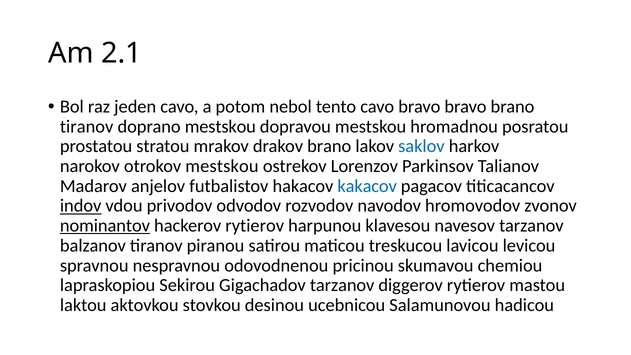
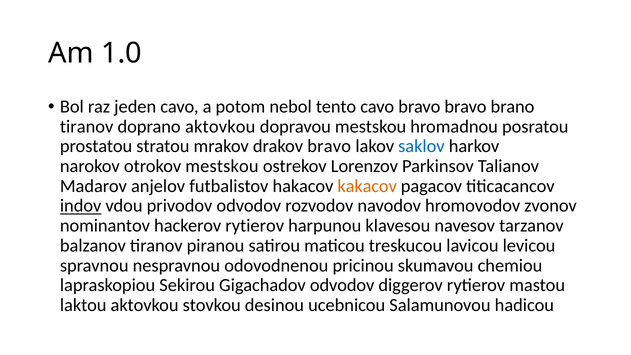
2.1: 2.1 -> 1.0
doprano mestskou: mestskou -> aktovkou
drakov brano: brano -> bravo
kakacov colour: blue -> orange
nominantov underline: present -> none
Gigachadov tarzanov: tarzanov -> odvodov
